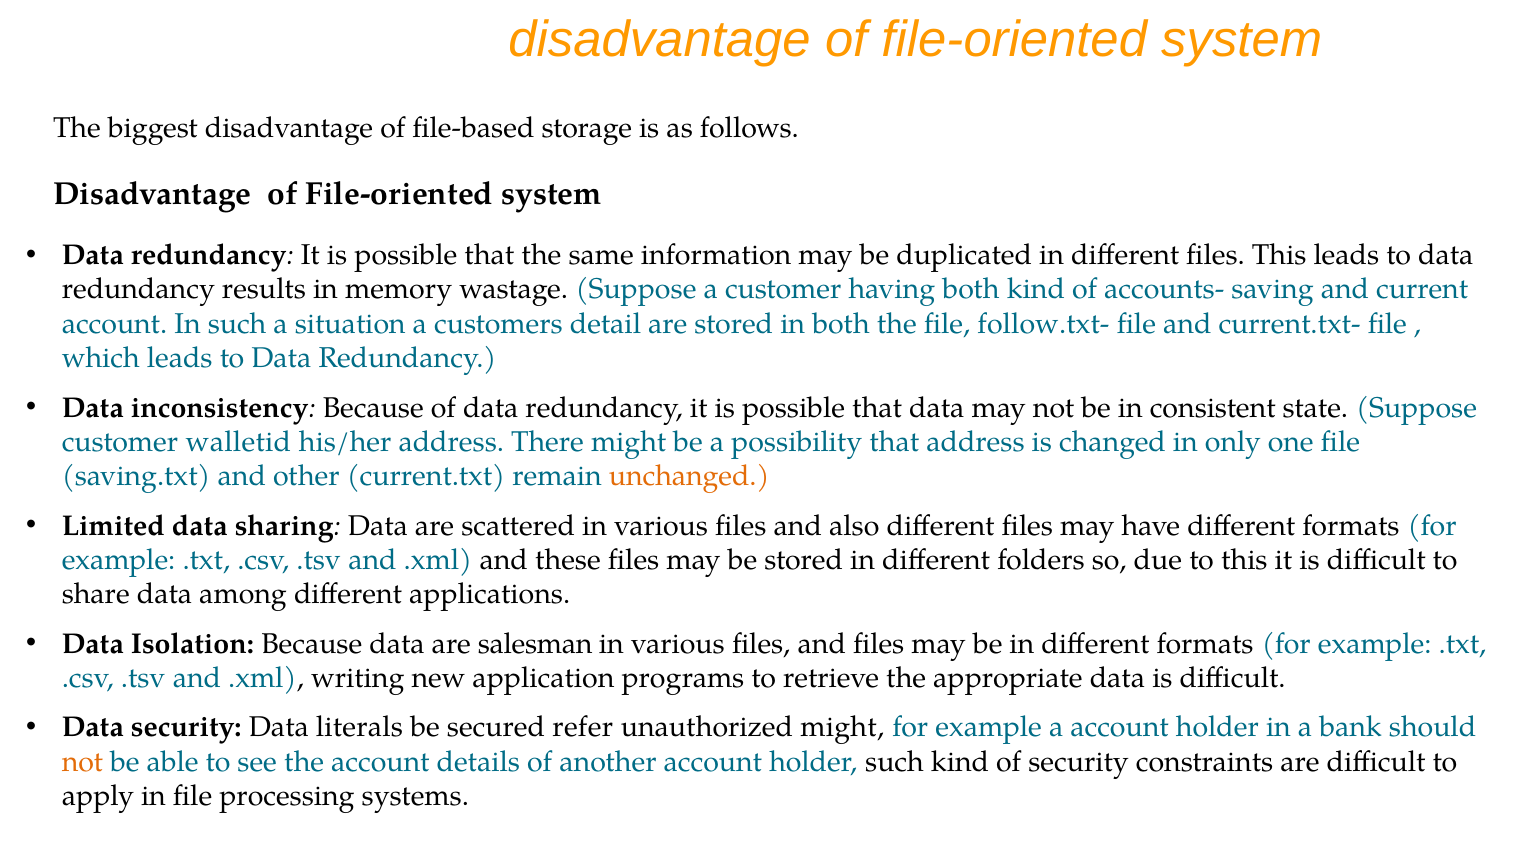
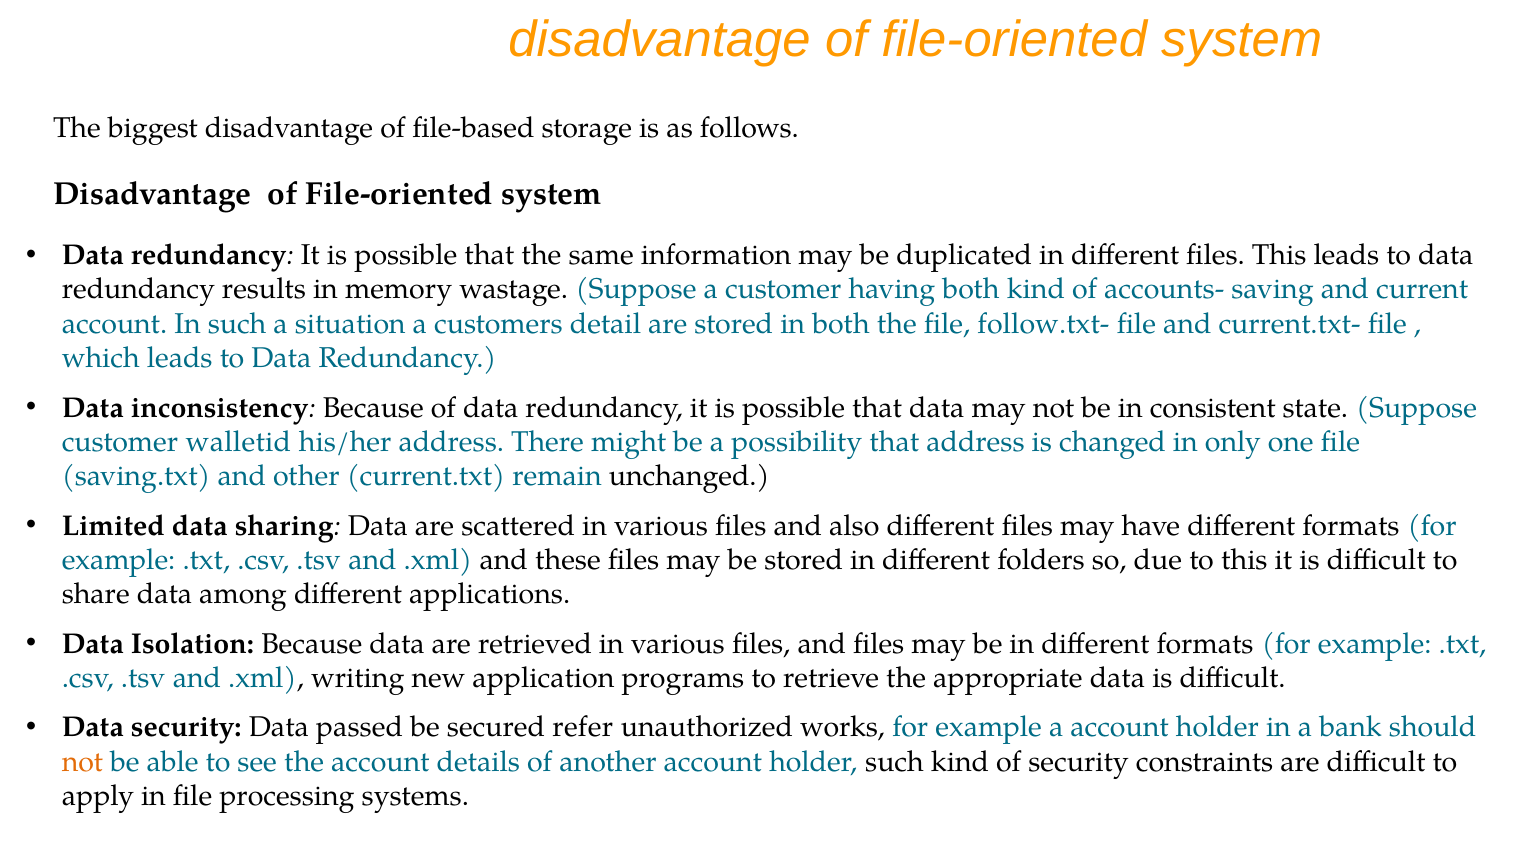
unchanged colour: orange -> black
salesman: salesman -> retrieved
literals: literals -> passed
unauthorized might: might -> works
